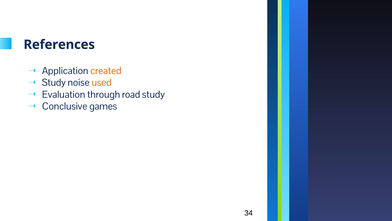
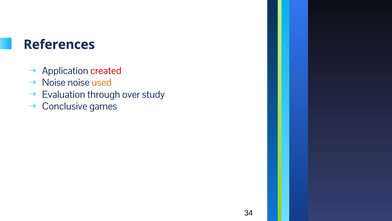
created colour: orange -> red
Study at (54, 83): Study -> Noise
road: road -> over
